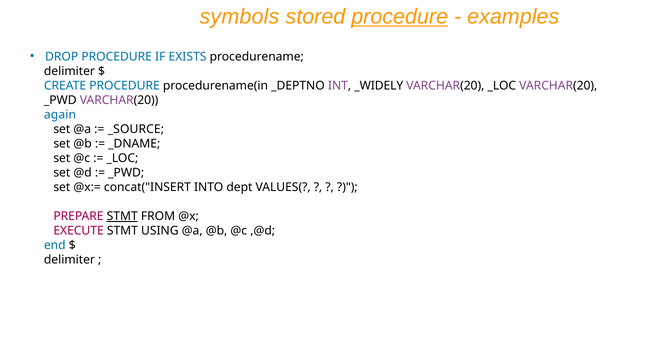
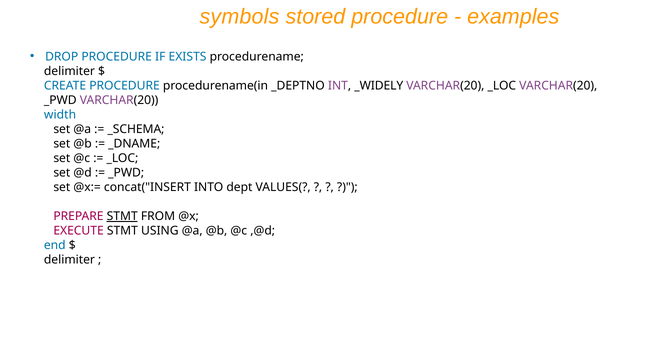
procedure at (400, 17) underline: present -> none
again: again -> width
_SOURCE: _SOURCE -> _SCHEMA
